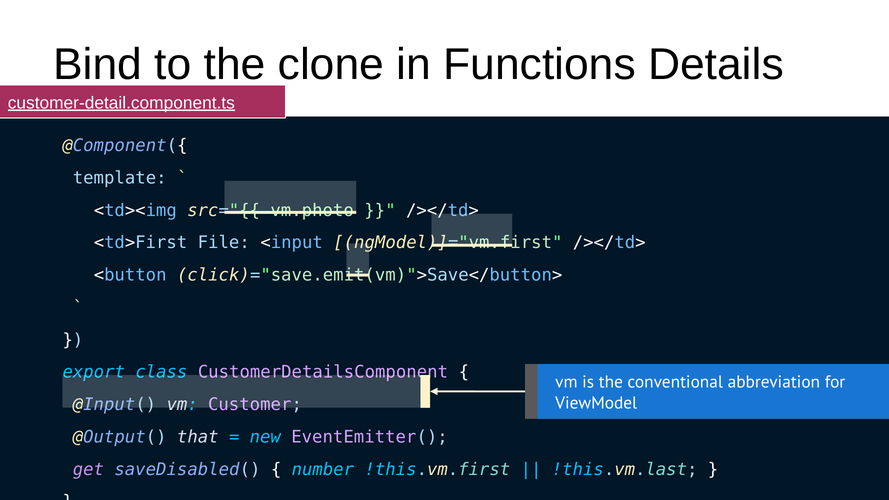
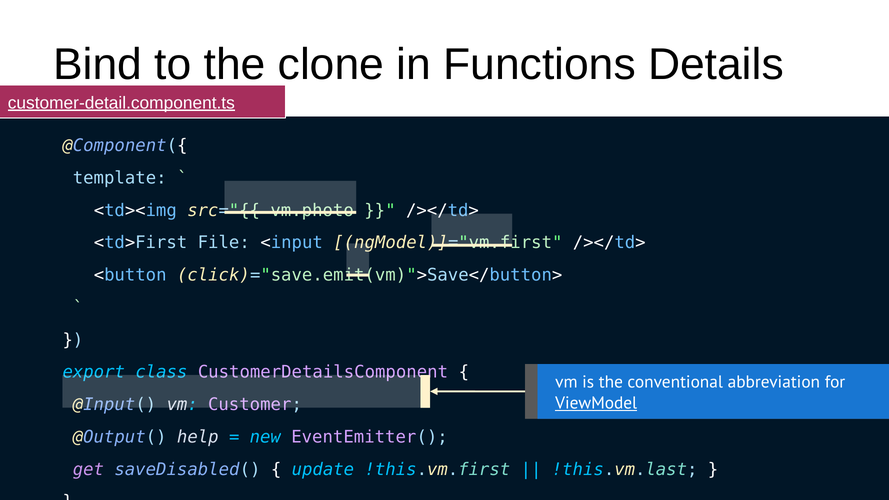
ViewModel underline: none -> present
that: that -> help
number: number -> update
